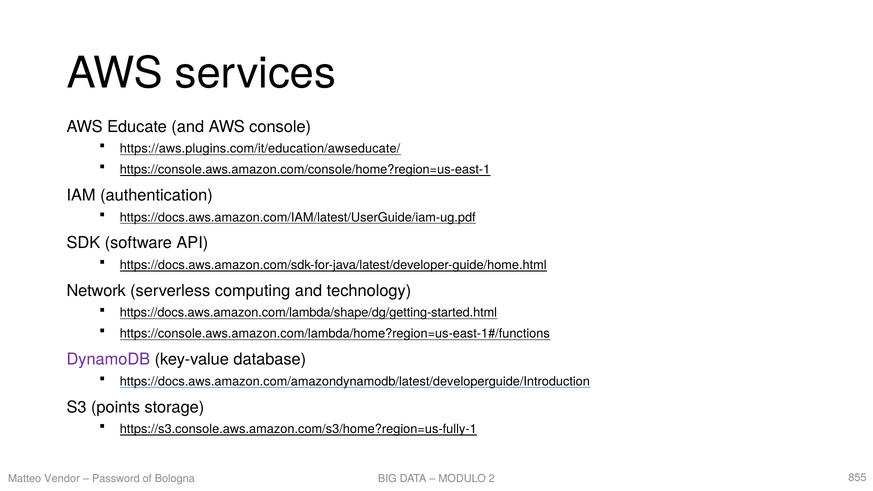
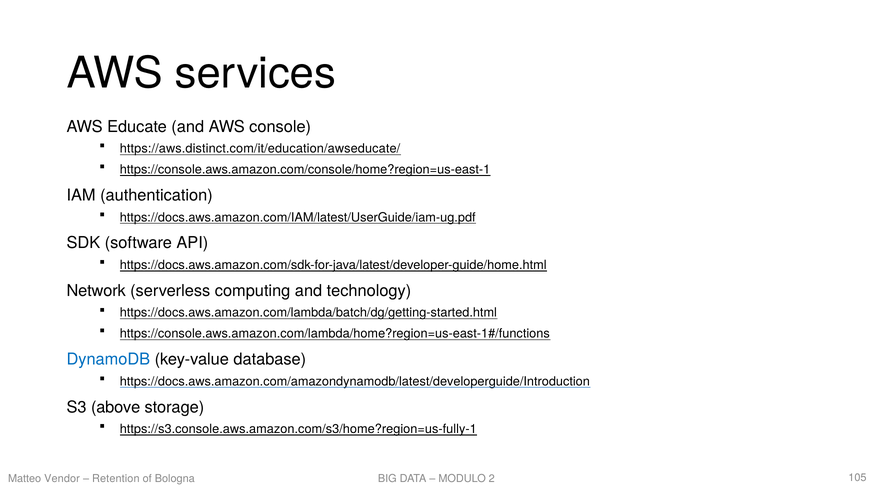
https://aws.plugins.com/it/education/awseducate/: https://aws.plugins.com/it/education/awseducate/ -> https://aws.distinct.com/it/education/awseducate/
https://docs.aws.amazon.com/lambda/shape/dg/getting-started.html: https://docs.aws.amazon.com/lambda/shape/dg/getting-started.html -> https://docs.aws.amazon.com/lambda/batch/dg/getting-started.html
DynamoDB colour: purple -> blue
points: points -> above
Password: Password -> Retention
855: 855 -> 105
